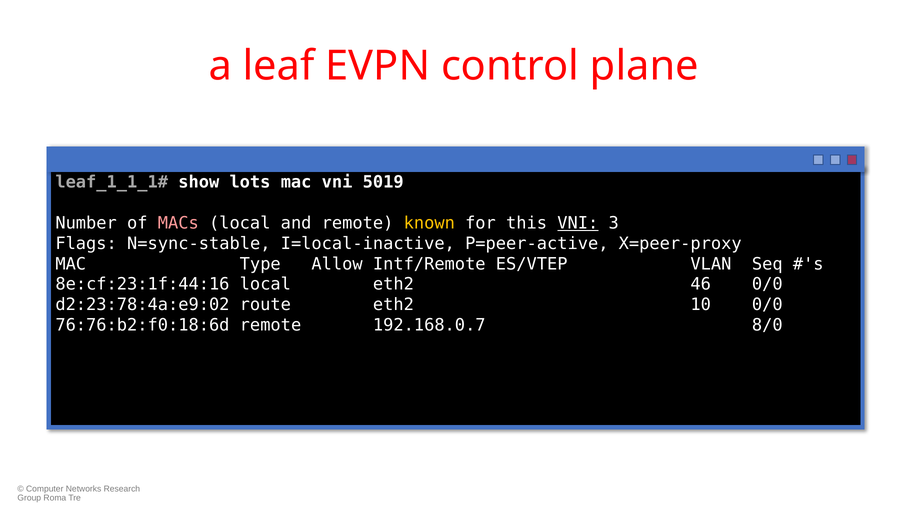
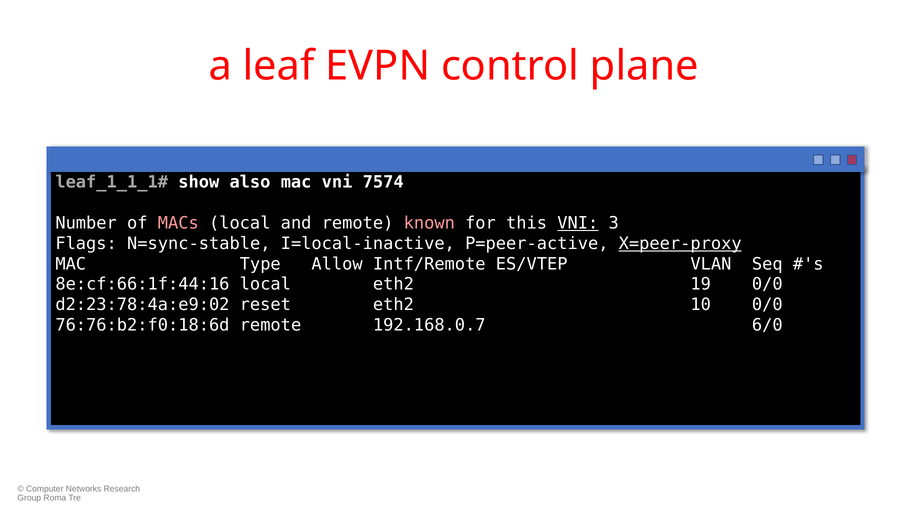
lots: lots -> also
5019: 5019 -> 7574
known colour: yellow -> pink
X=peer-proxy underline: none -> present
8e:cf:23:1f:44:16: 8e:cf:23:1f:44:16 -> 8e:cf:66:1f:44:16
46: 46 -> 19
route: route -> reset
8/0: 8/0 -> 6/0
